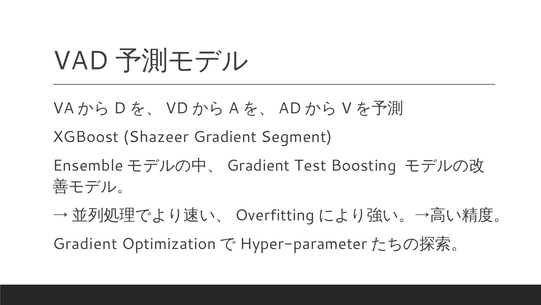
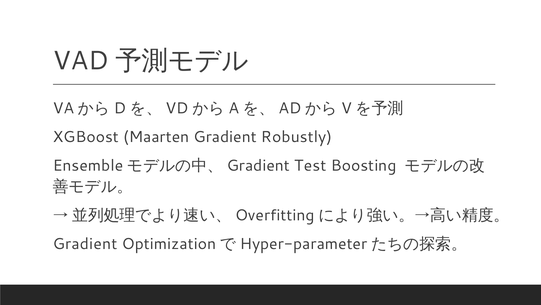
Shazeer: Shazeer -> Maarten
Segment: Segment -> Robustly
